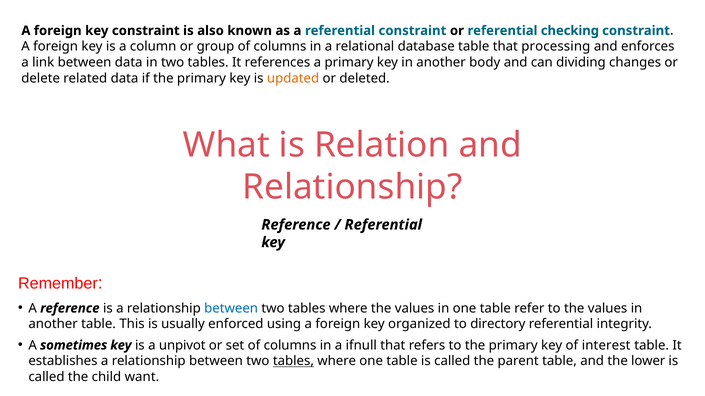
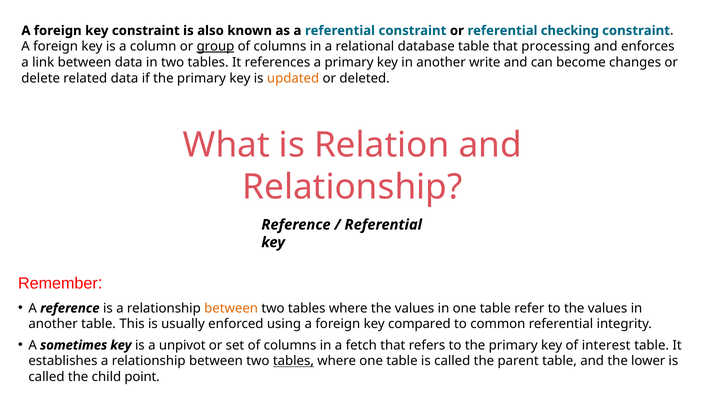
group underline: none -> present
body: body -> write
dividing: dividing -> become
between at (231, 309) colour: blue -> orange
organized: organized -> compared
directory: directory -> common
ifnull: ifnull -> fetch
want: want -> point
